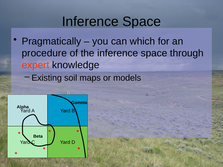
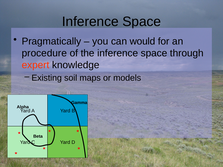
which: which -> would
